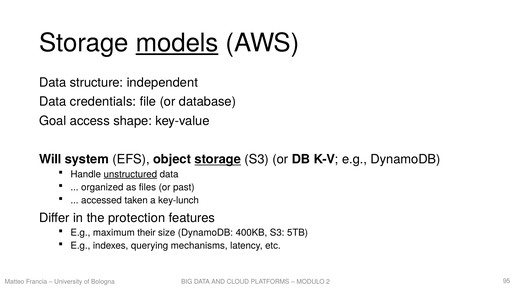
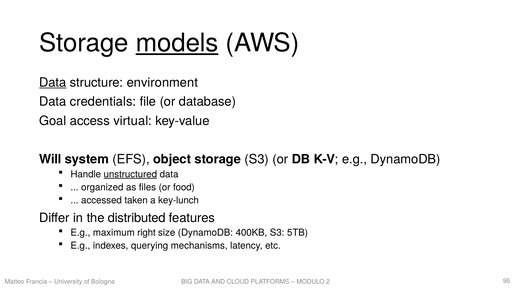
Data at (53, 83) underline: none -> present
independent: independent -> environment
shape: shape -> virtual
storage at (218, 159) underline: present -> none
past: past -> food
protection: protection -> distributed
their: their -> right
